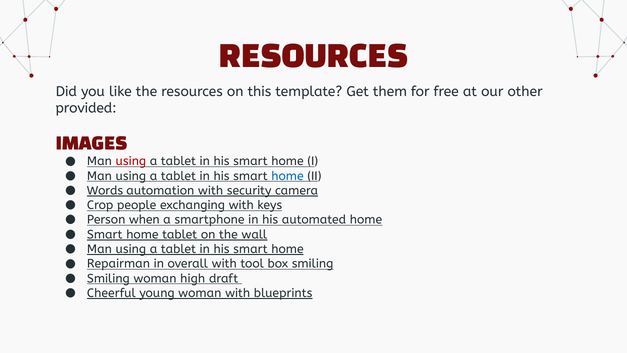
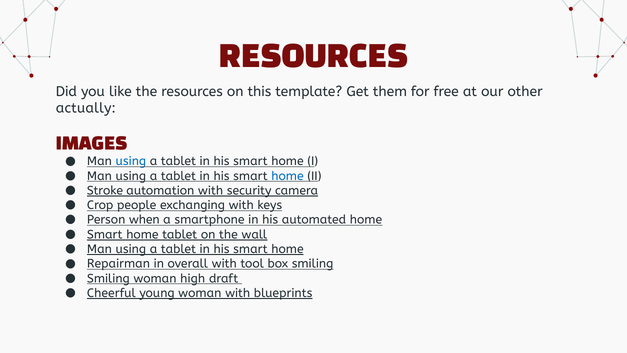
provided: provided -> actually
using at (131, 161) colour: red -> blue
Words: Words -> Stroke
